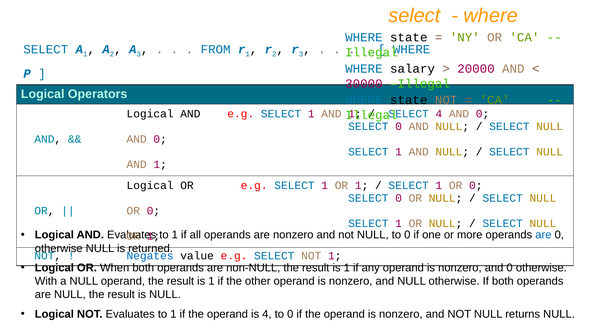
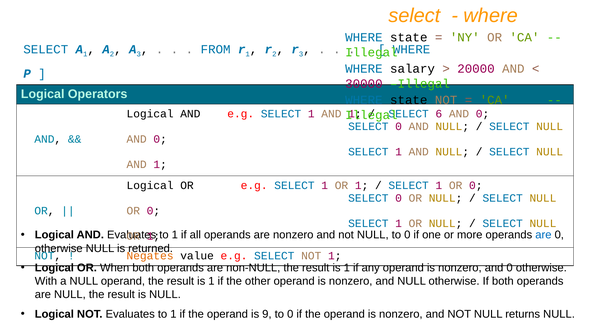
SELECT 4: 4 -> 6
Negates colour: blue -> orange
is 4: 4 -> 9
